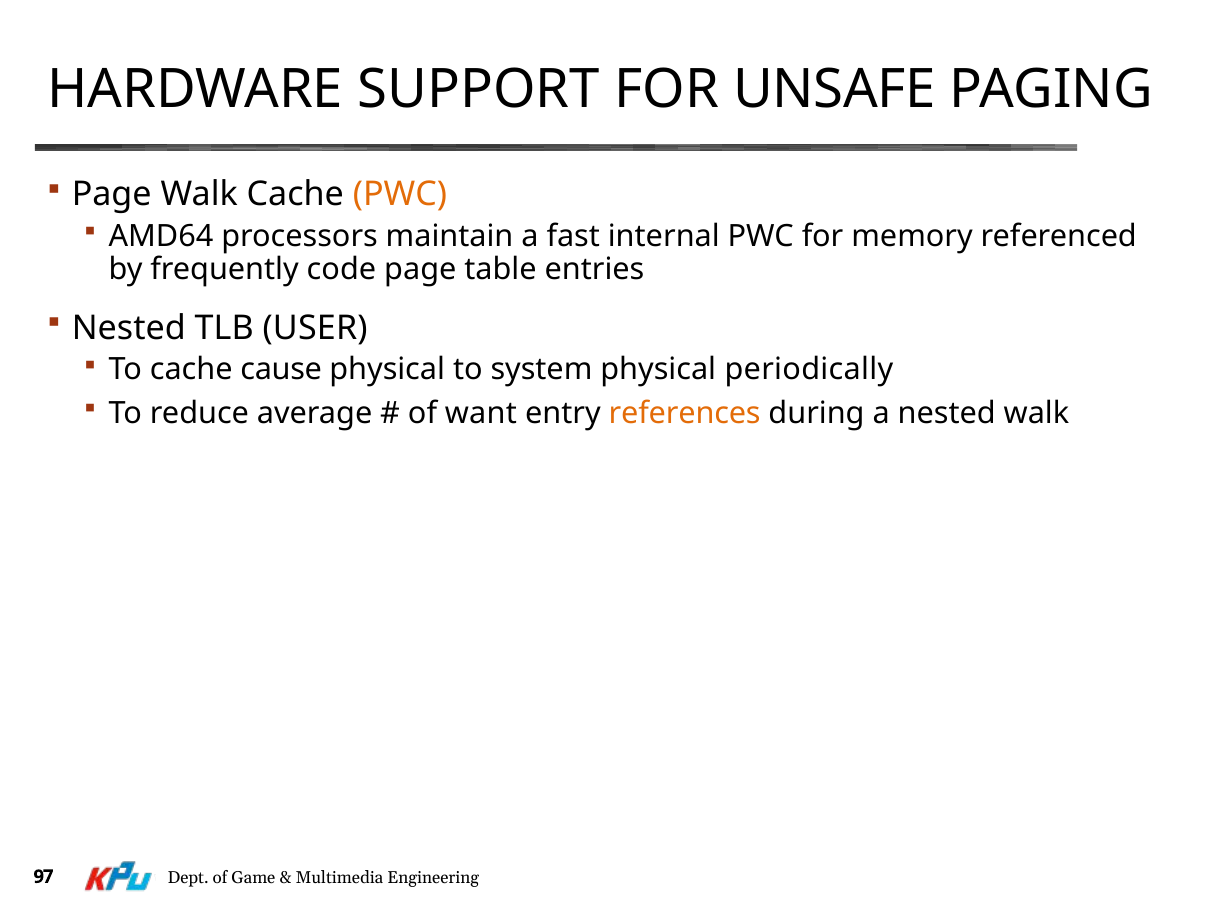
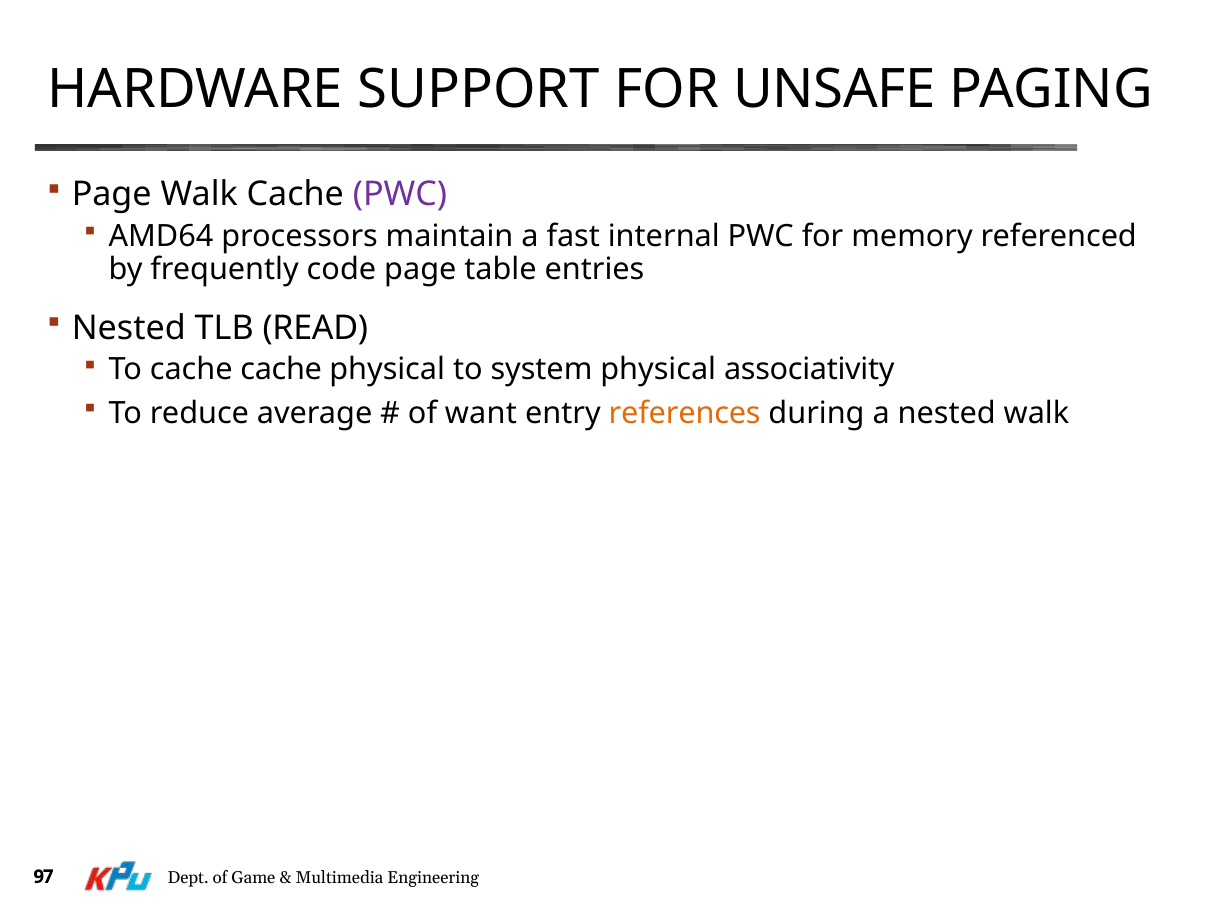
PWC at (400, 194) colour: orange -> purple
USER: USER -> READ
cache cause: cause -> cache
periodically: periodically -> associativity
